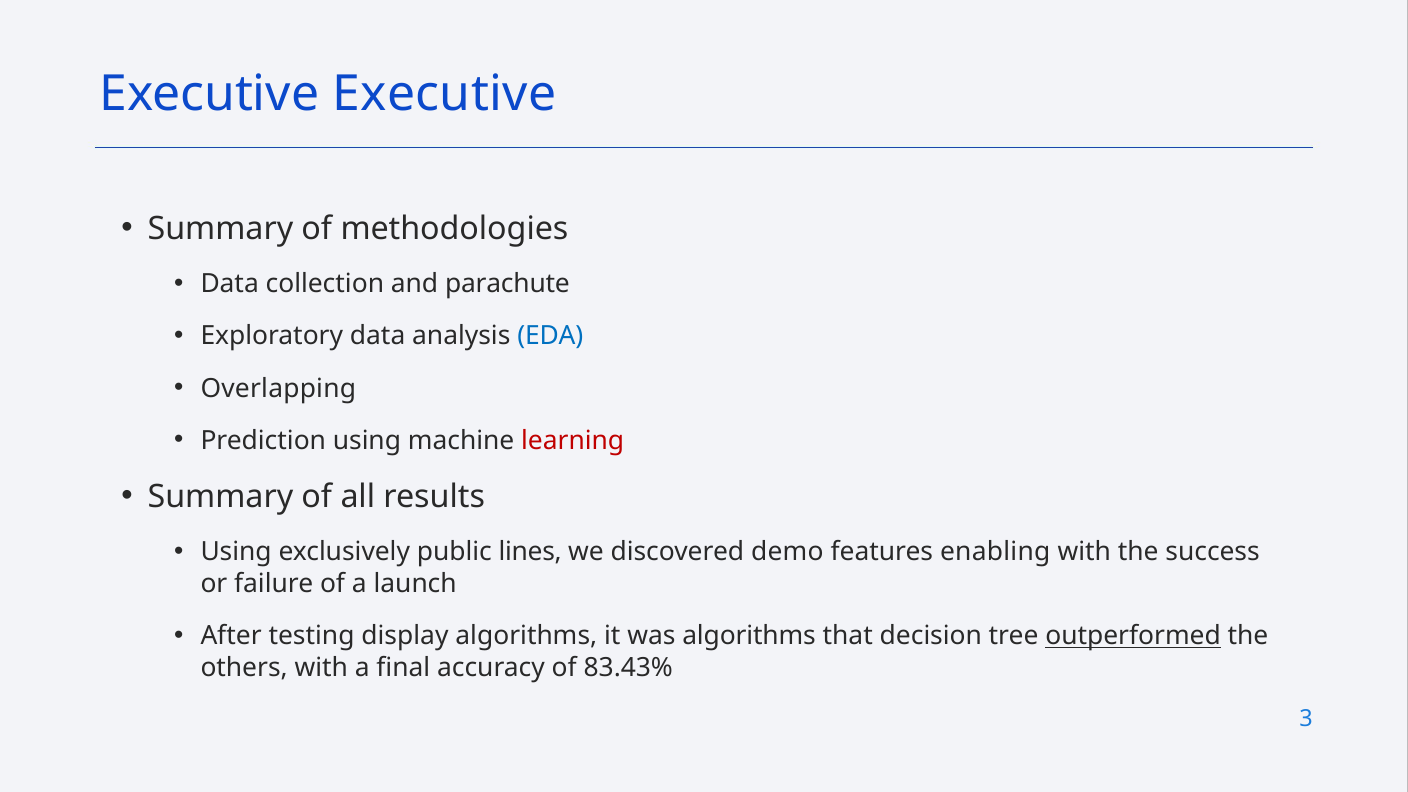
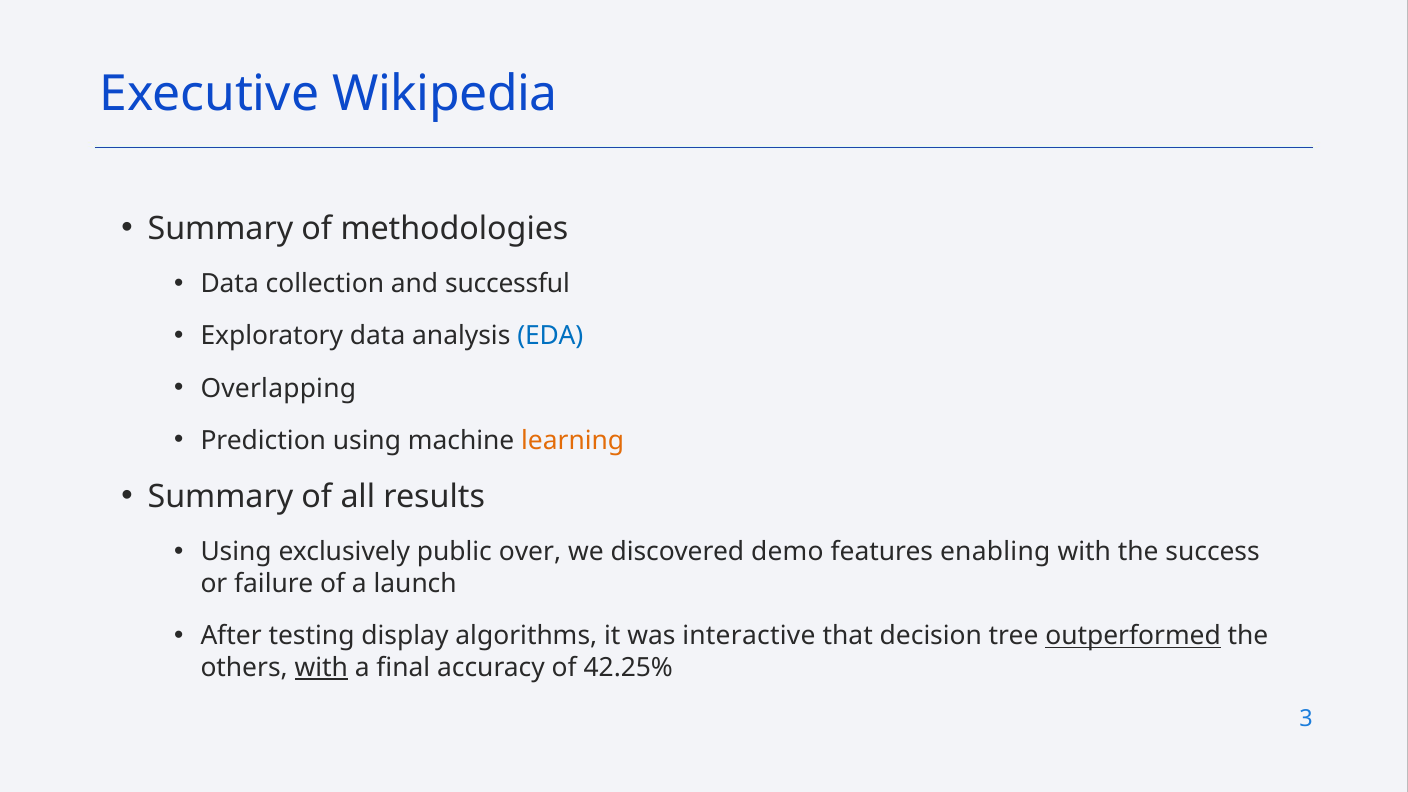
Executive Executive: Executive -> Wikipedia
parachute: parachute -> successful
learning colour: red -> orange
lines: lines -> over
was algorithms: algorithms -> interactive
with at (321, 668) underline: none -> present
83.43%: 83.43% -> 42.25%
